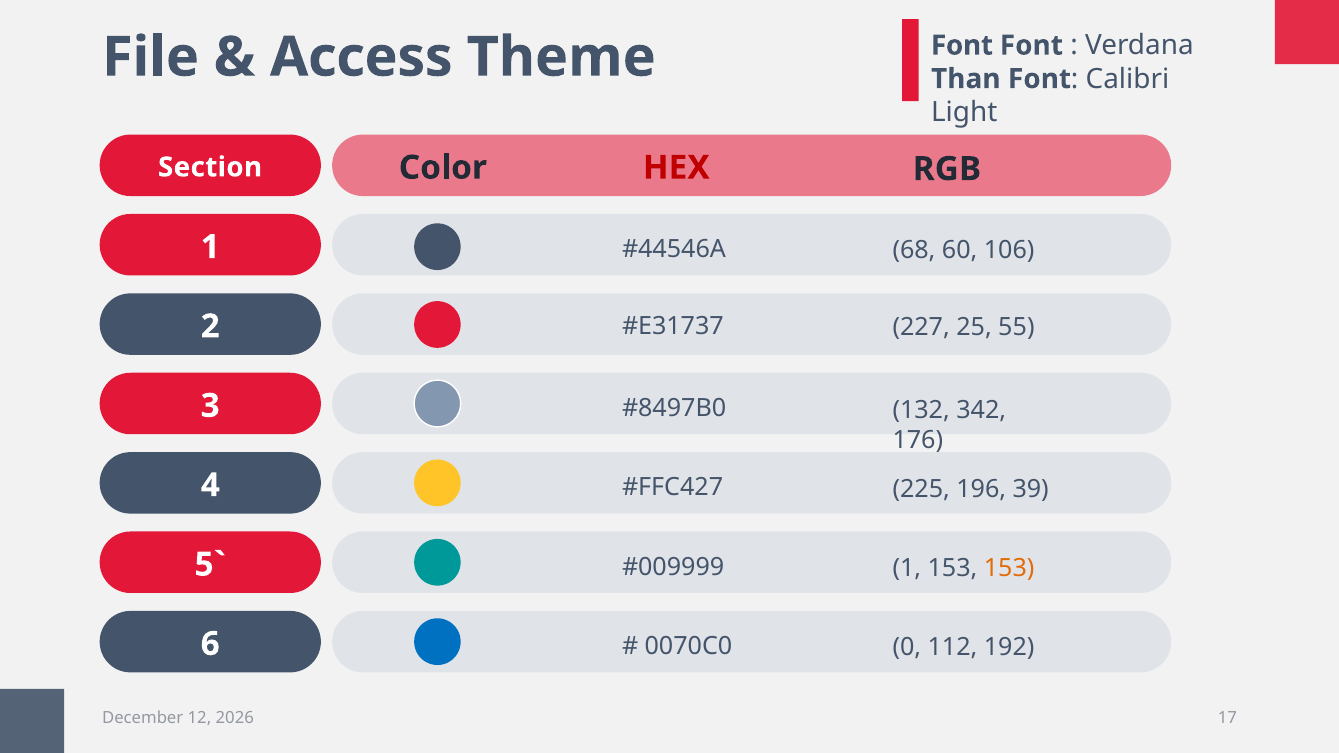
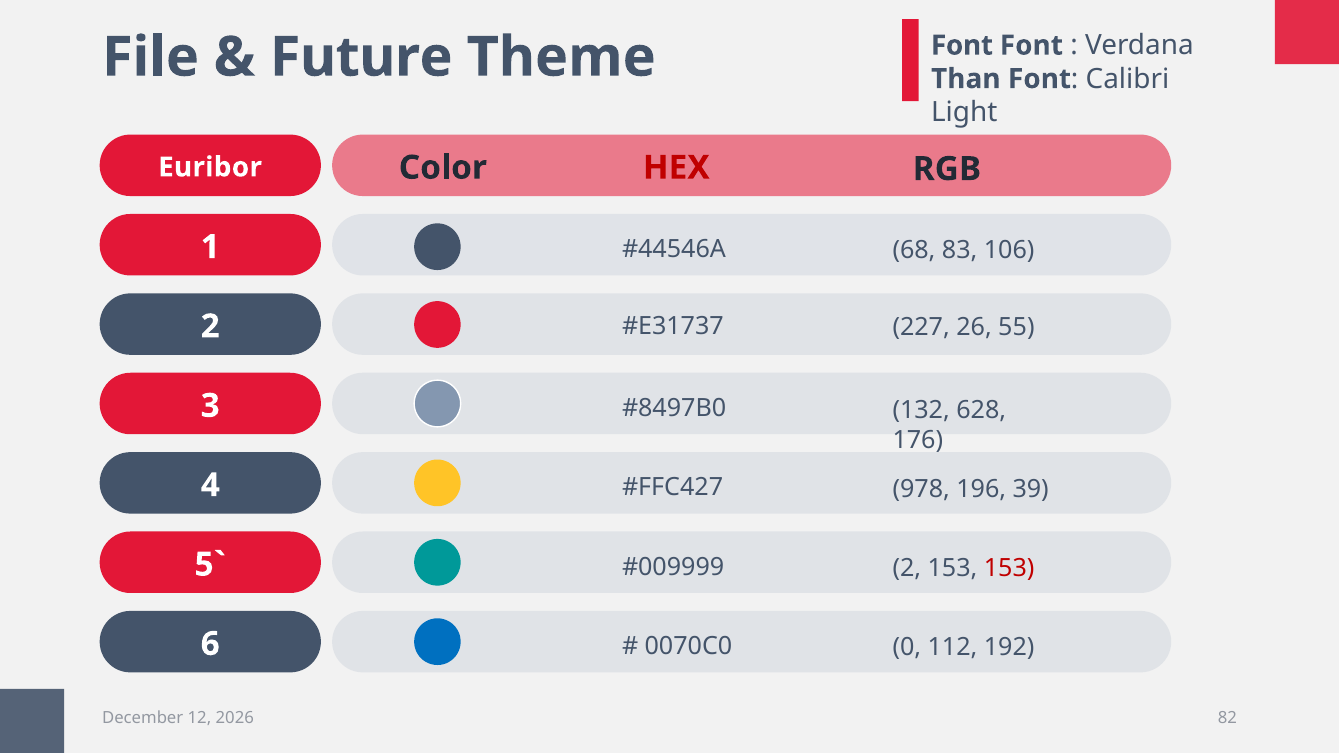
Access: Access -> Future
Section: Section -> Euribor
60: 60 -> 83
25: 25 -> 26
342: 342 -> 628
225: 225 -> 978
1 at (907, 568): 1 -> 2
153 at (1009, 568) colour: orange -> red
17: 17 -> 82
